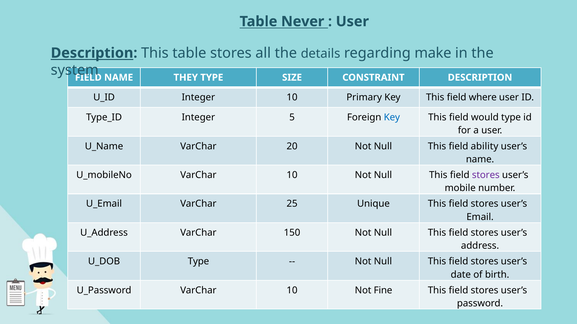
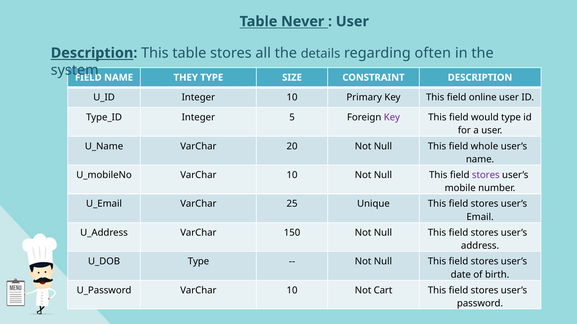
make: make -> often
where: where -> online
Key at (392, 118) colour: blue -> purple
ability: ability -> whole
Fine: Fine -> Cart
